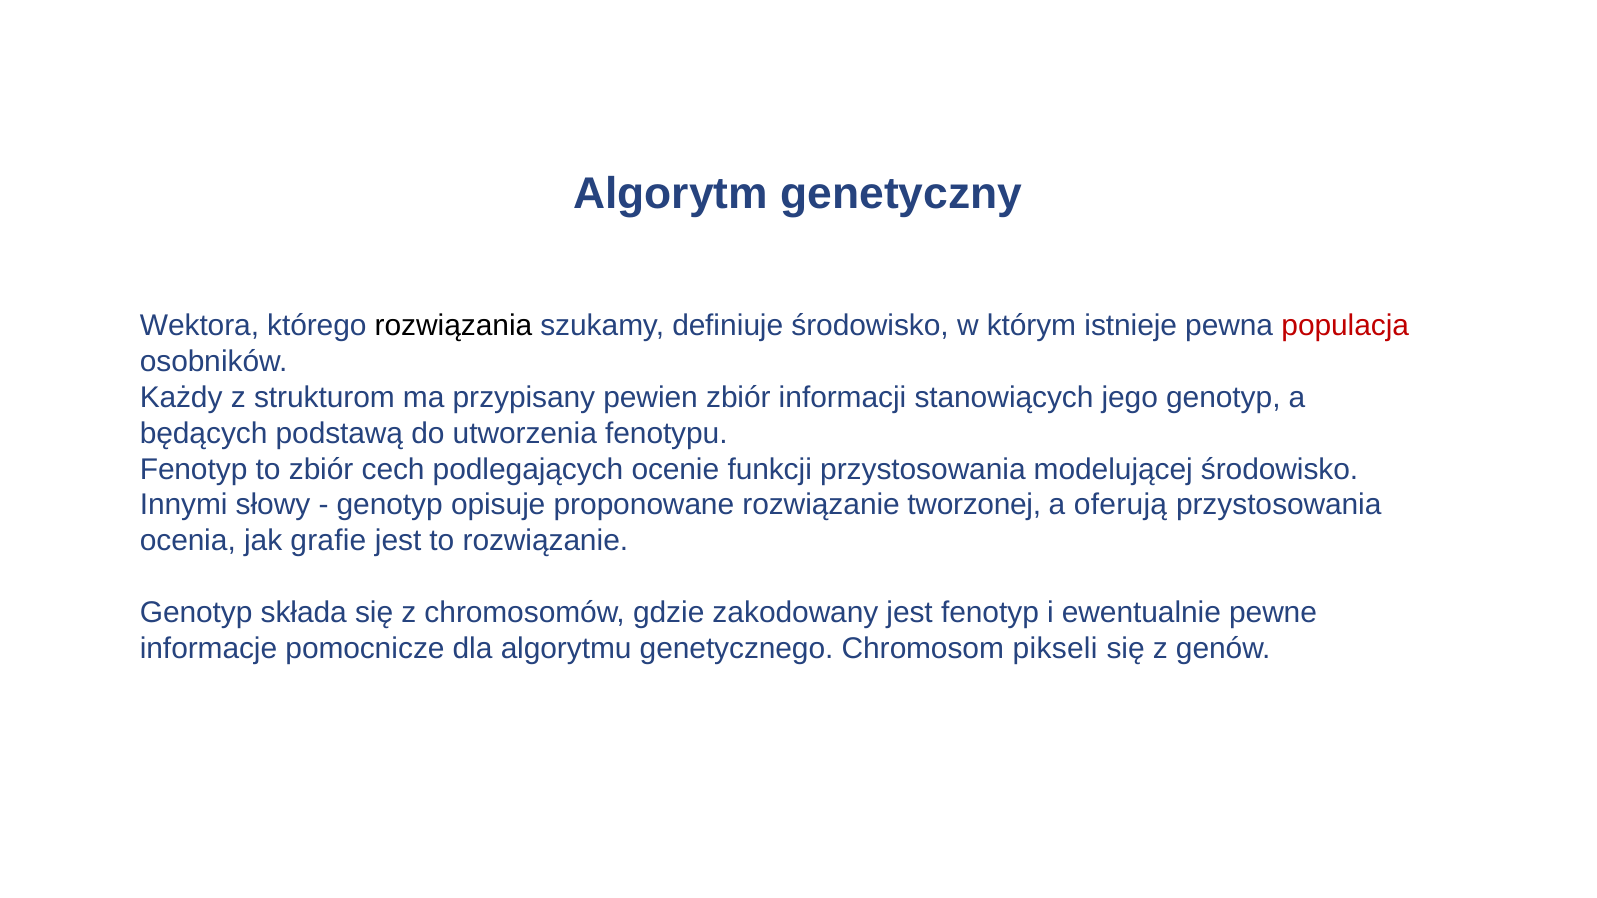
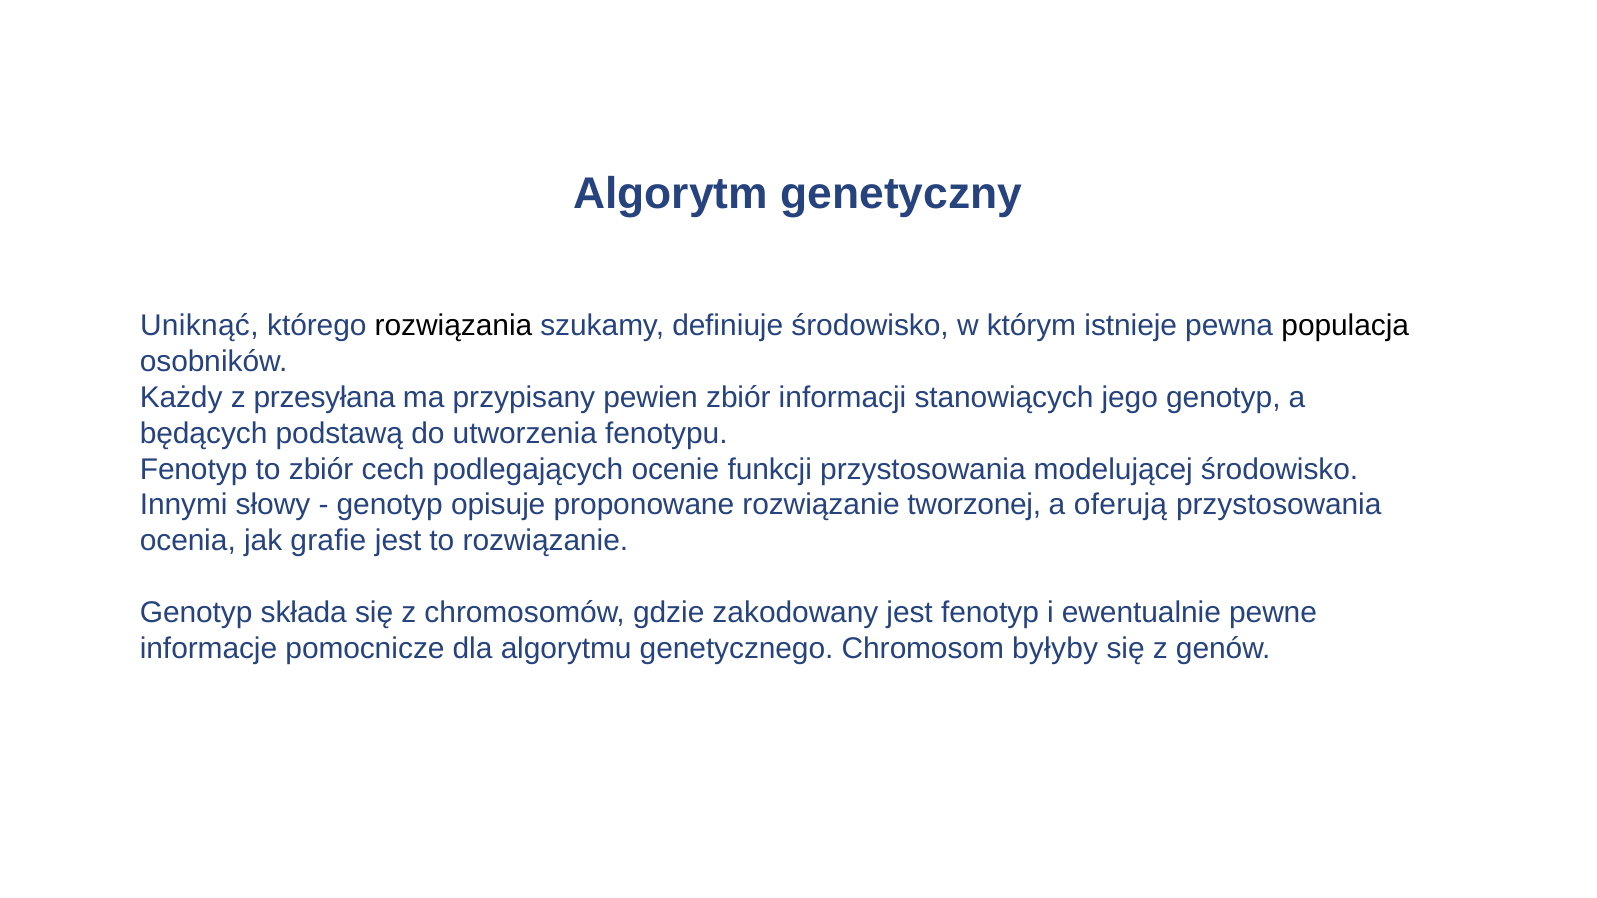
Wektora: Wektora -> Uniknąć
populacja colour: red -> black
strukturom: strukturom -> przesyłana
pikseli: pikseli -> byłyby
